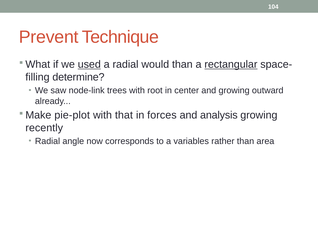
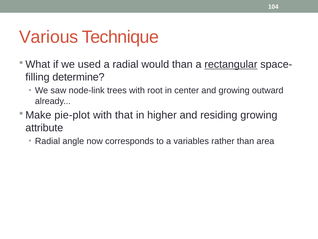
Prevent: Prevent -> Various
used underline: present -> none
forces: forces -> higher
analysis: analysis -> residing
recently: recently -> attribute
